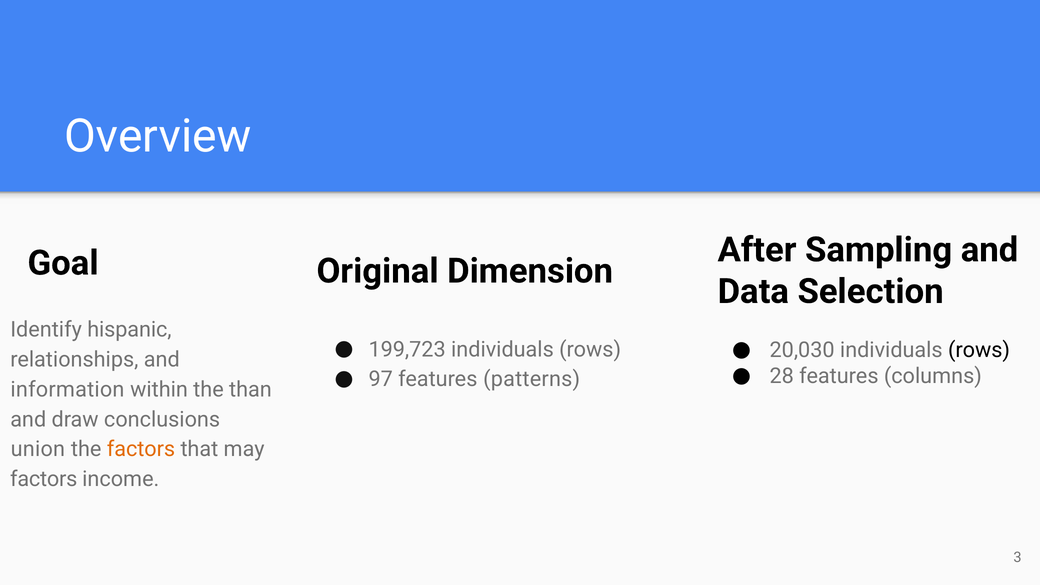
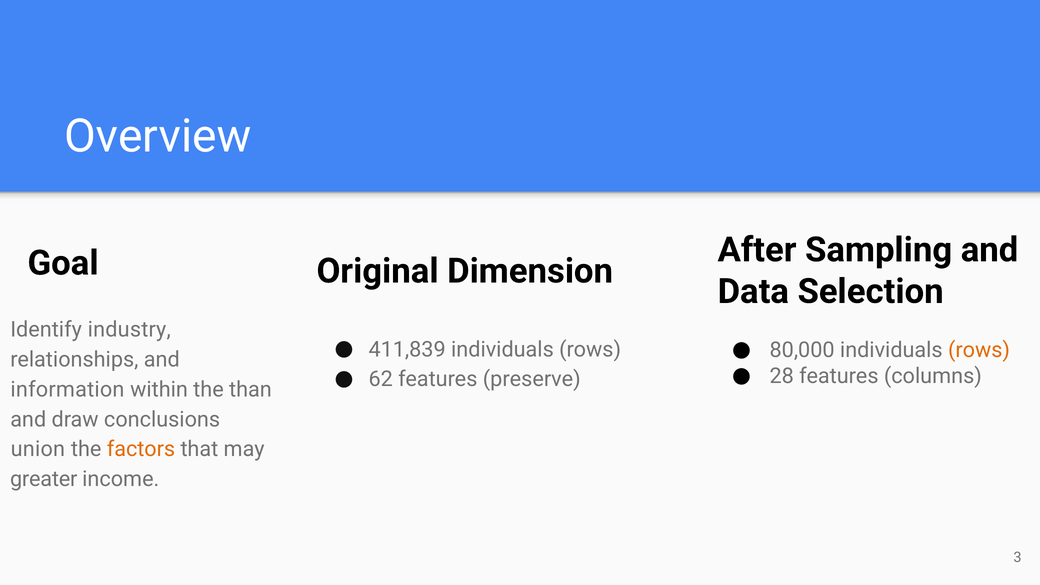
hispanic: hispanic -> industry
199,723: 199,723 -> 411,839
20,030: 20,030 -> 80,000
rows at (979, 350) colour: black -> orange
97: 97 -> 62
patterns: patterns -> preserve
factors at (44, 479): factors -> greater
